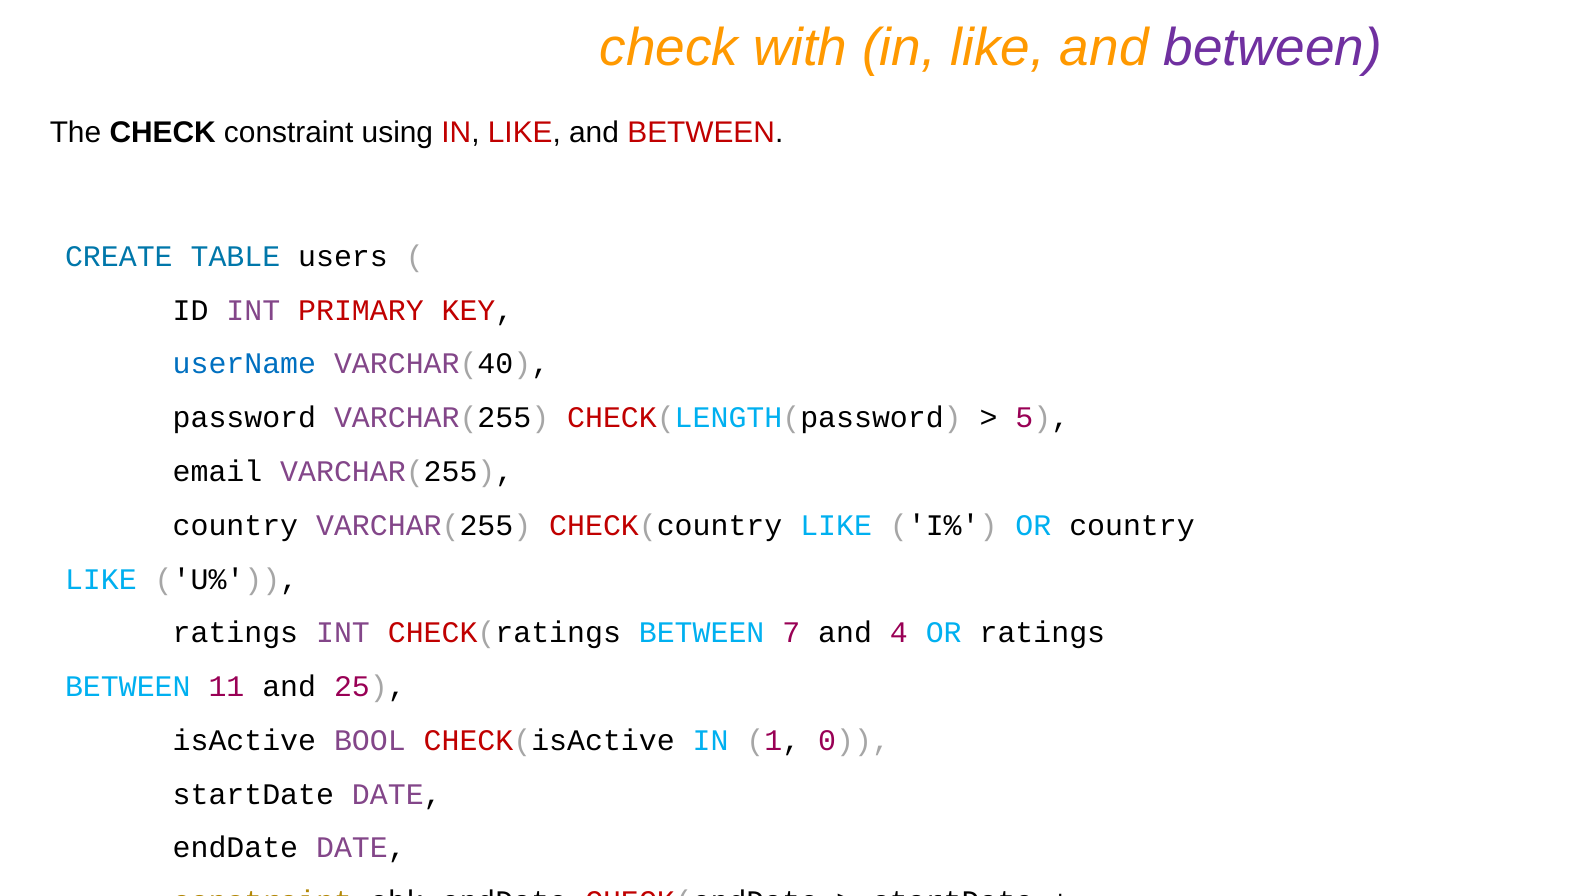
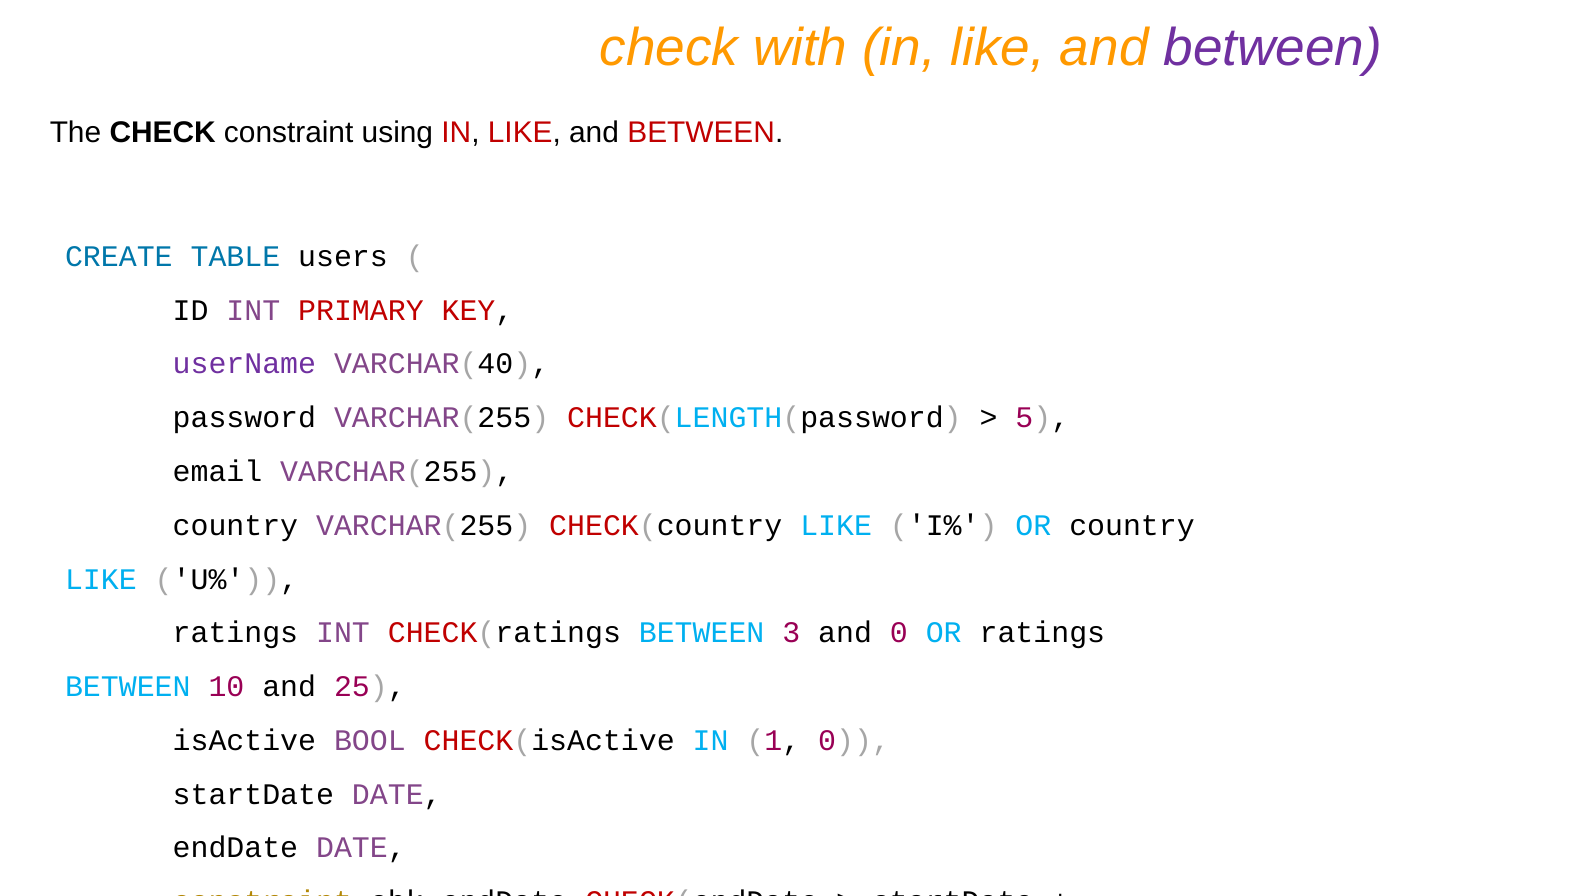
userName colour: blue -> purple
BETWEEN 7: 7 -> 3
and 4: 4 -> 0
11: 11 -> 10
